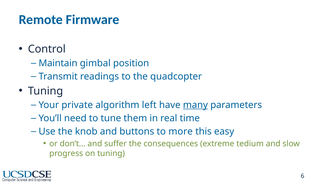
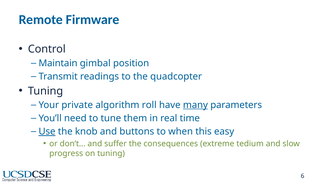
left: left -> roll
Use underline: none -> present
more: more -> when
